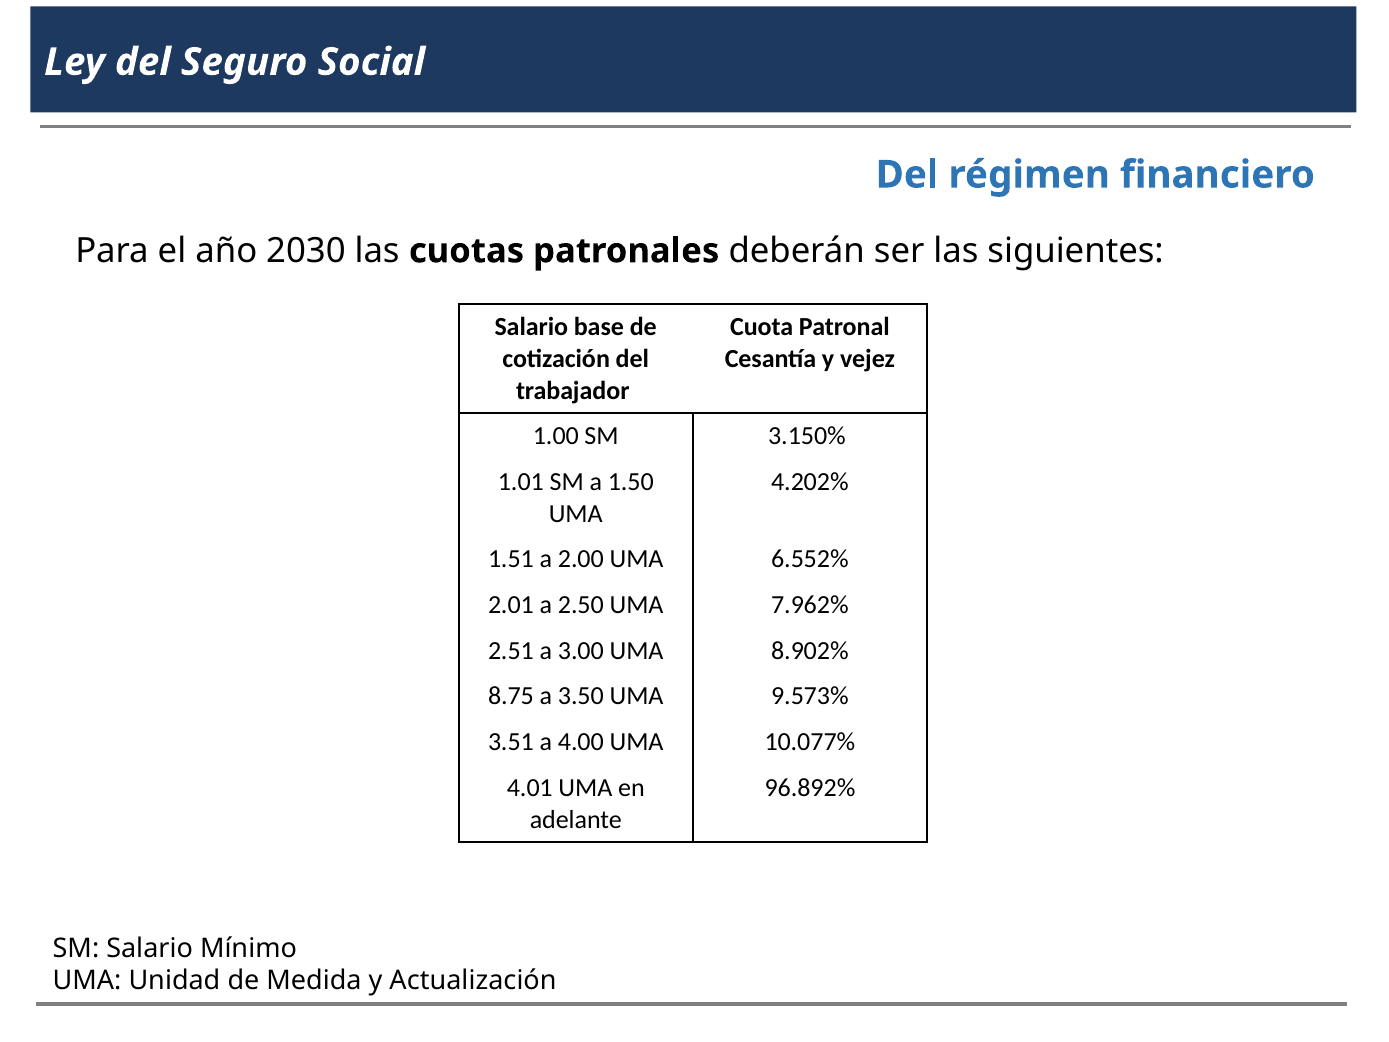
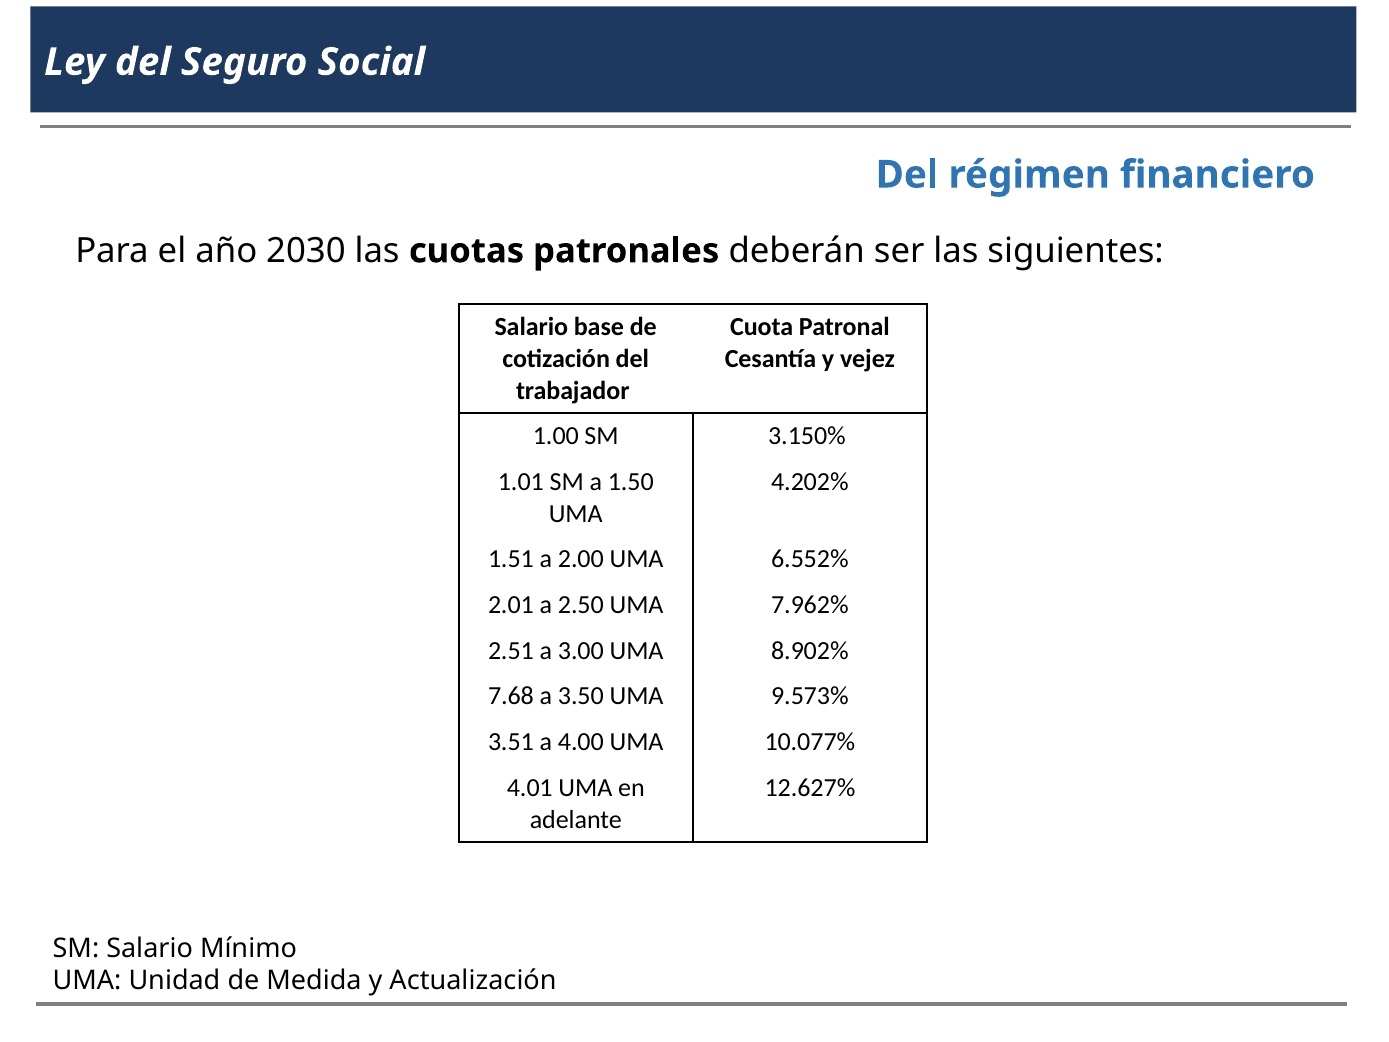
8.75: 8.75 -> 7.68
96.892%: 96.892% -> 12.627%
